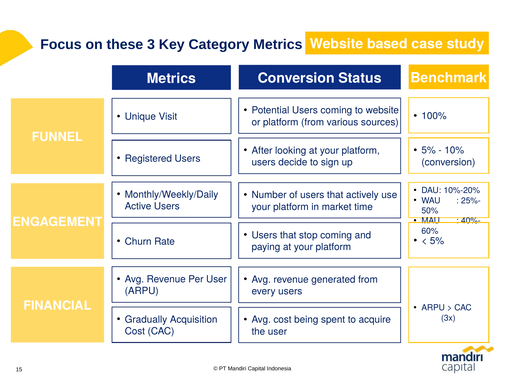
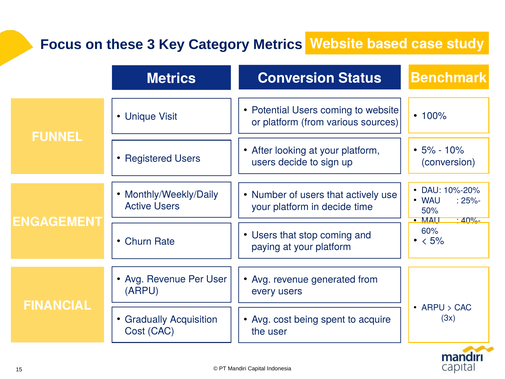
in market: market -> decide
